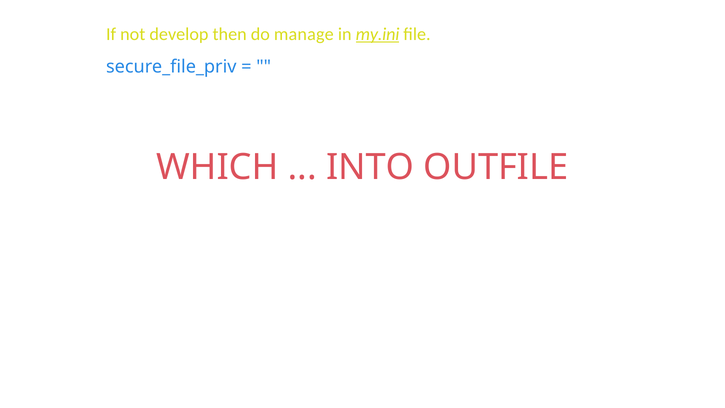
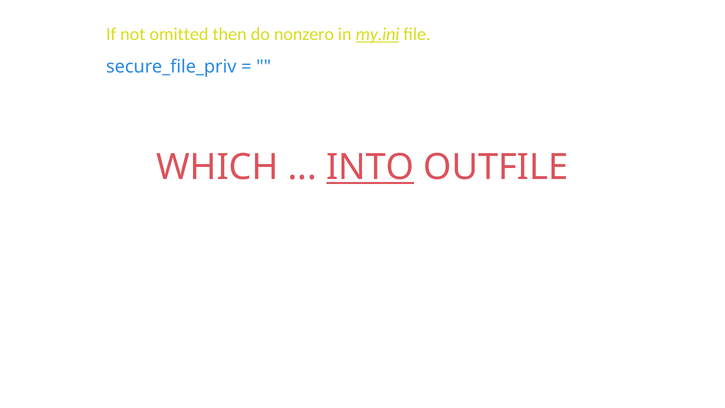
develop: develop -> omitted
manage: manage -> nonzero
INTO underline: none -> present
